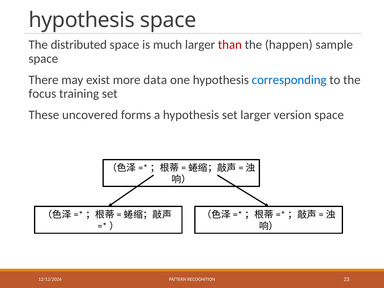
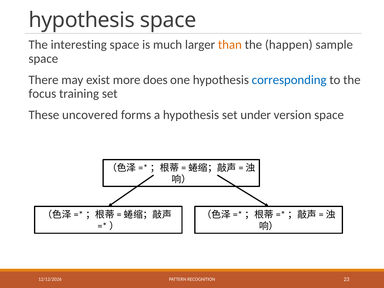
distributed: distributed -> interesting
than colour: red -> orange
data: data -> does
set larger: larger -> under
